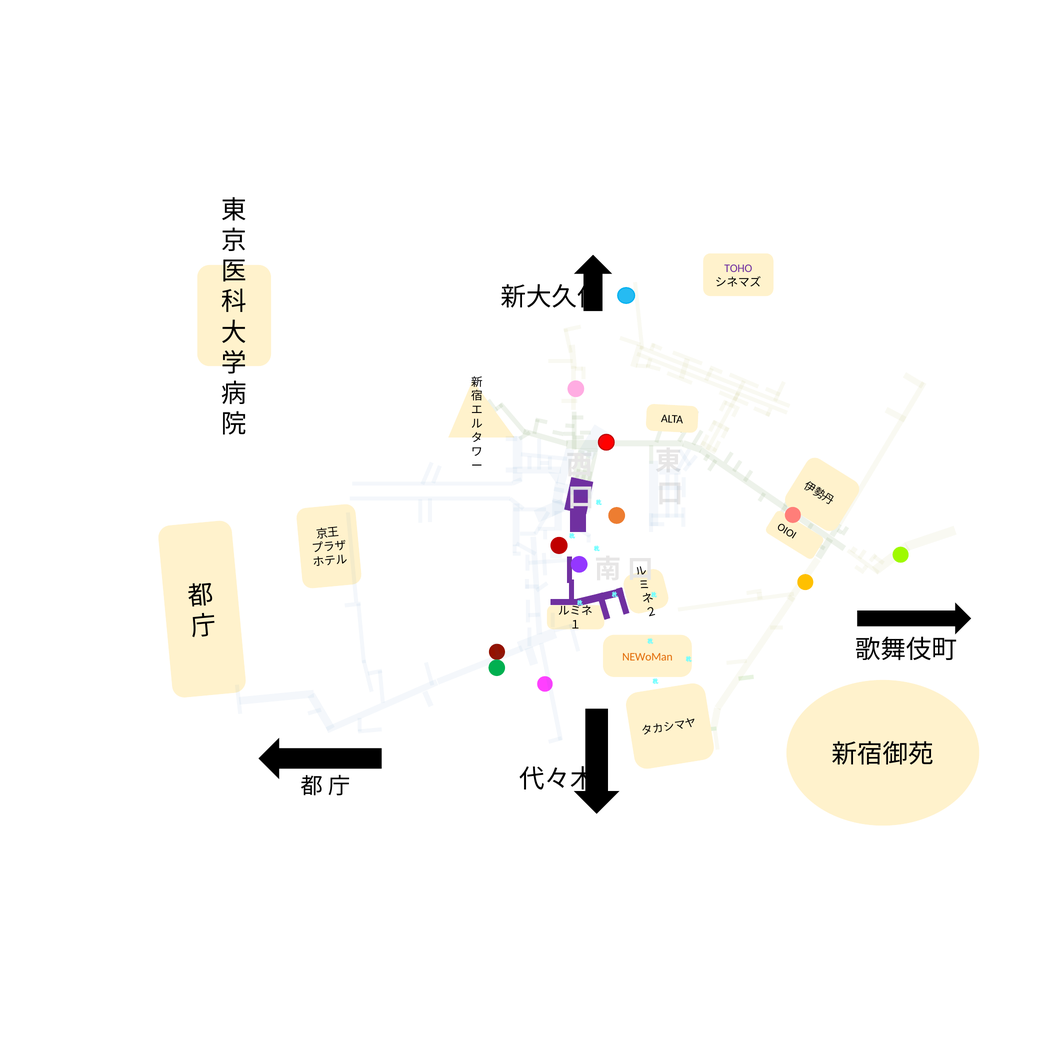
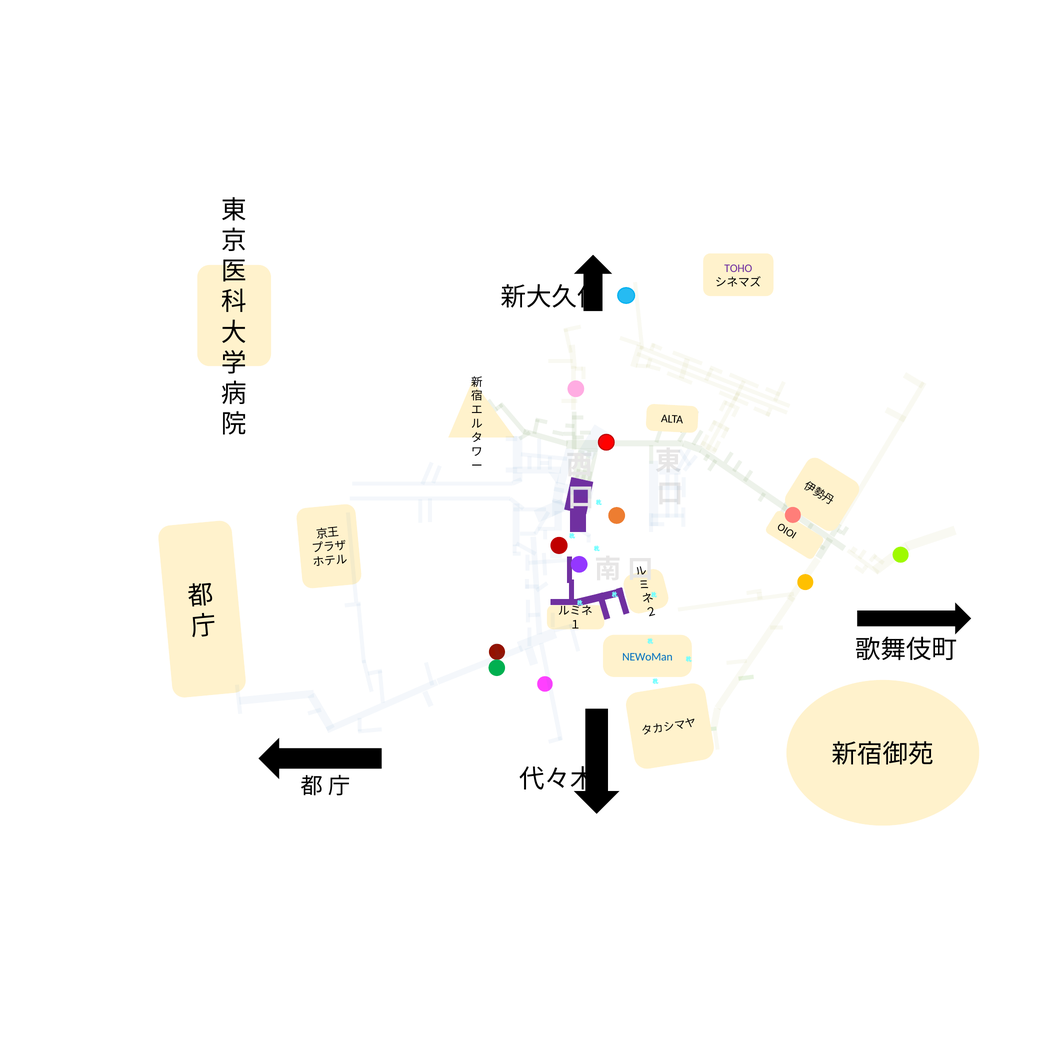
NEWoMan colour: orange -> blue
